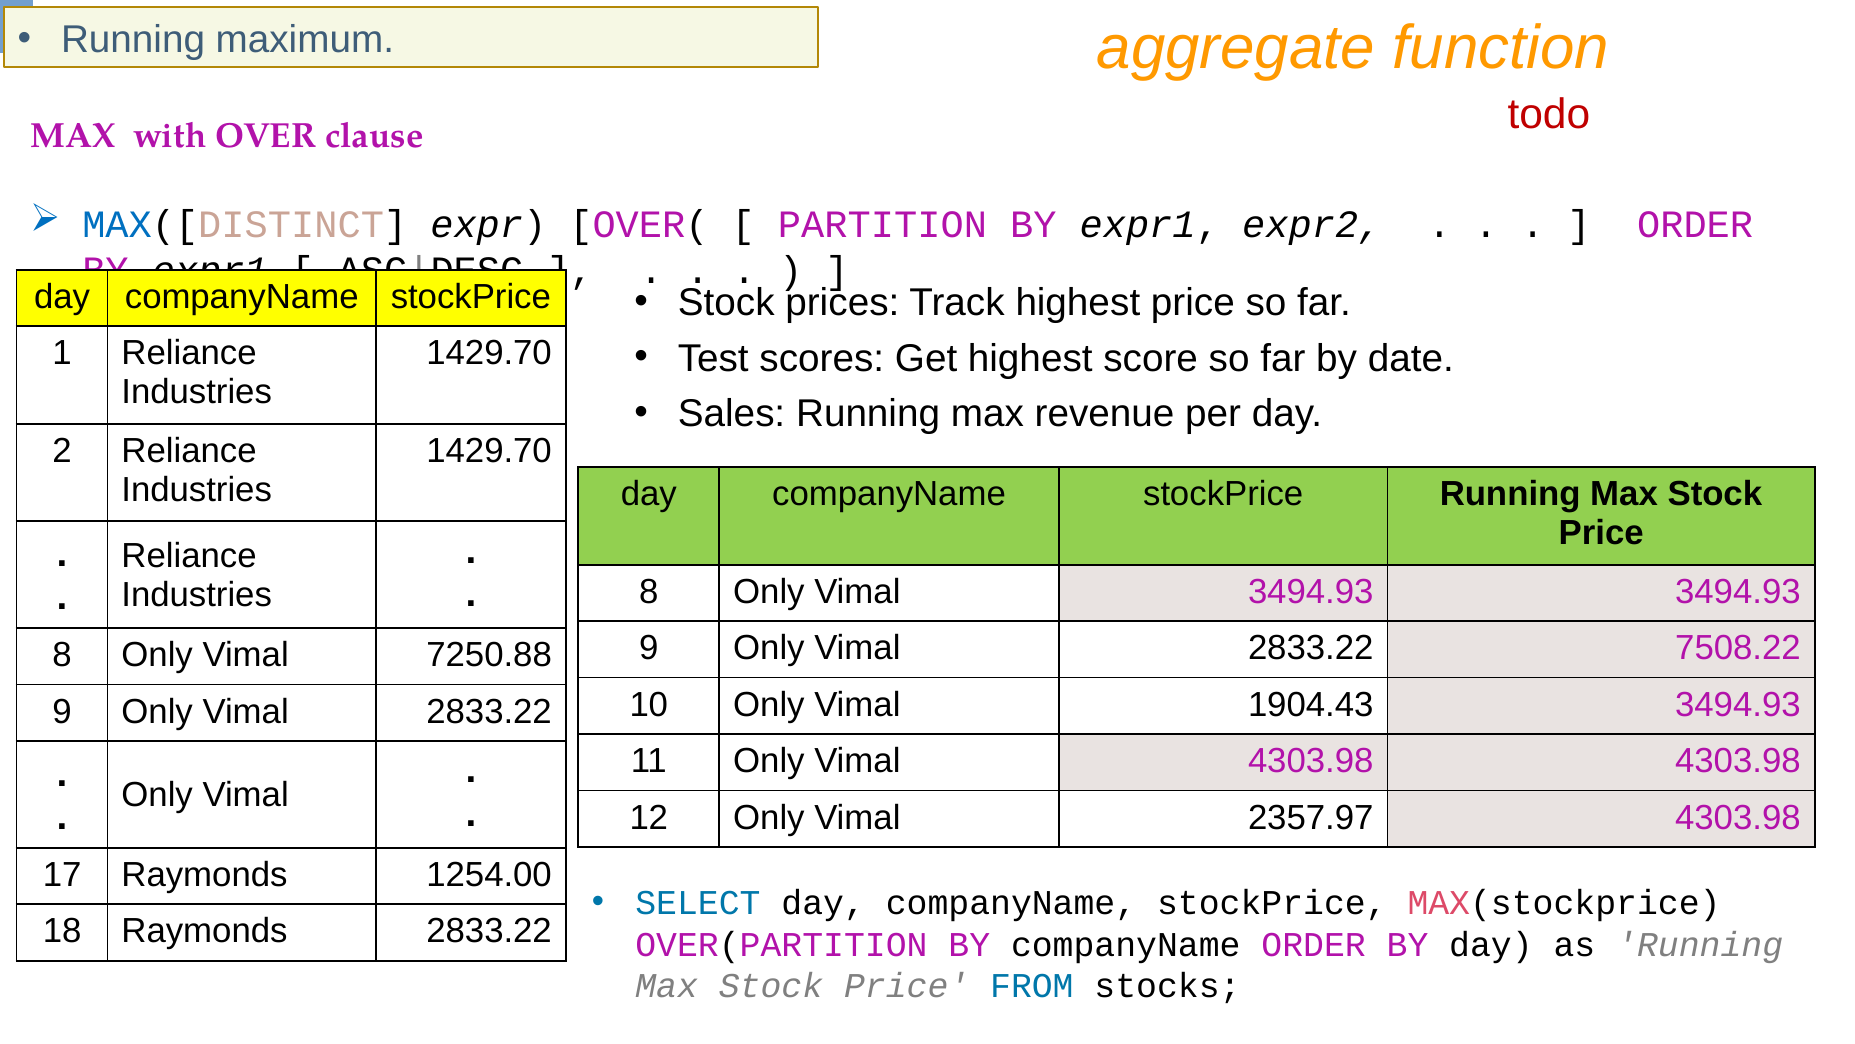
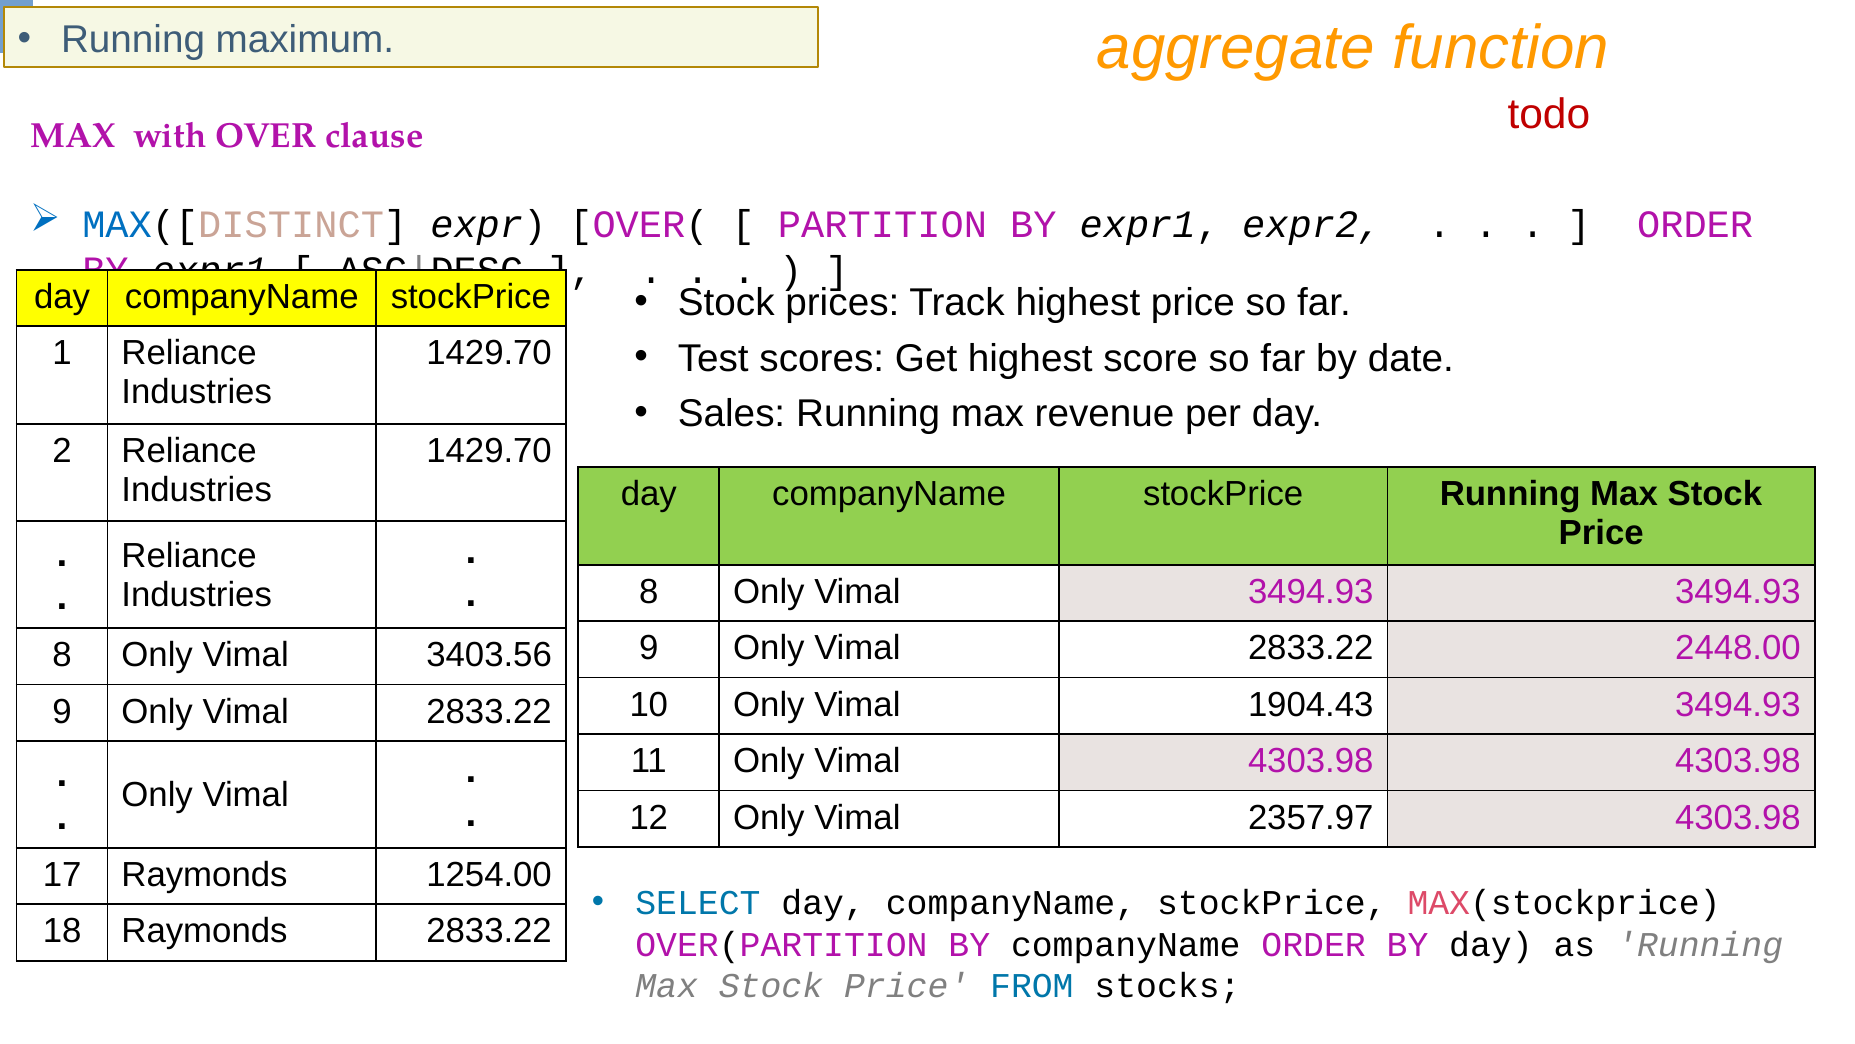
7508.22: 7508.22 -> 2448.00
7250.88: 7250.88 -> 3403.56
